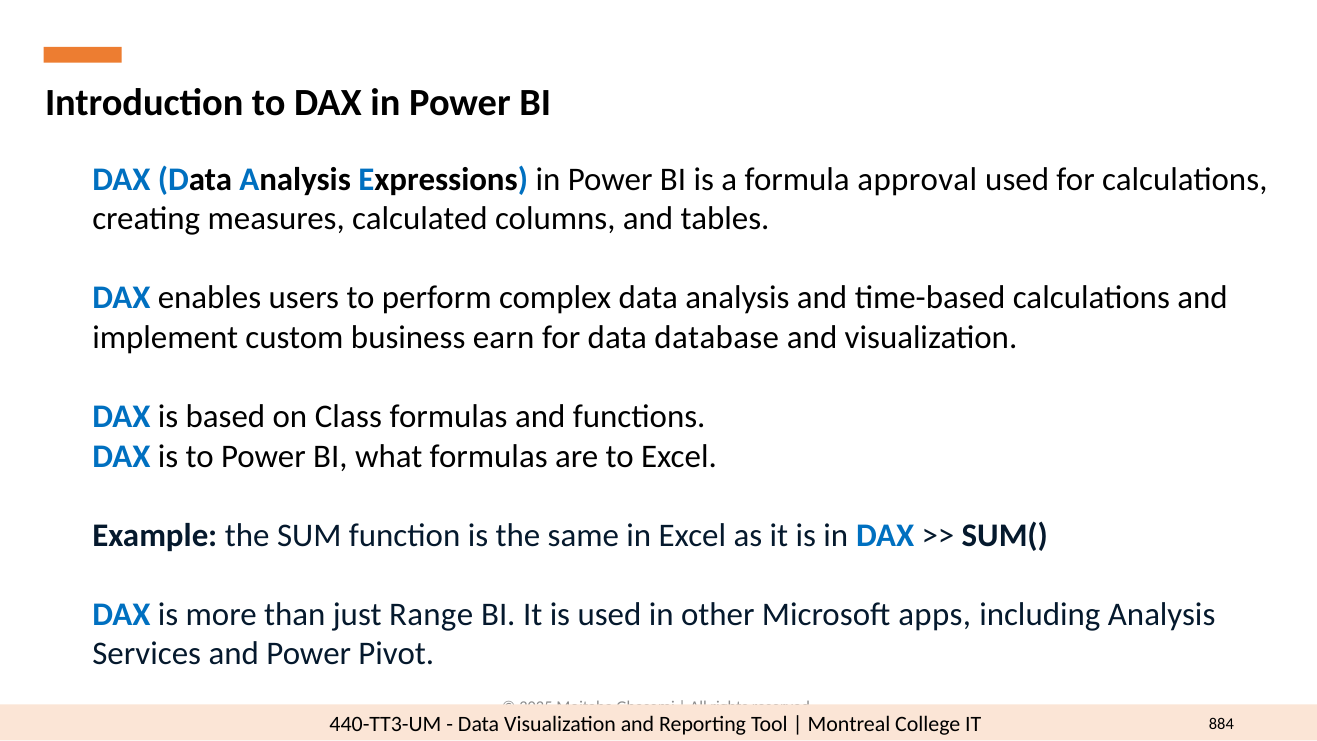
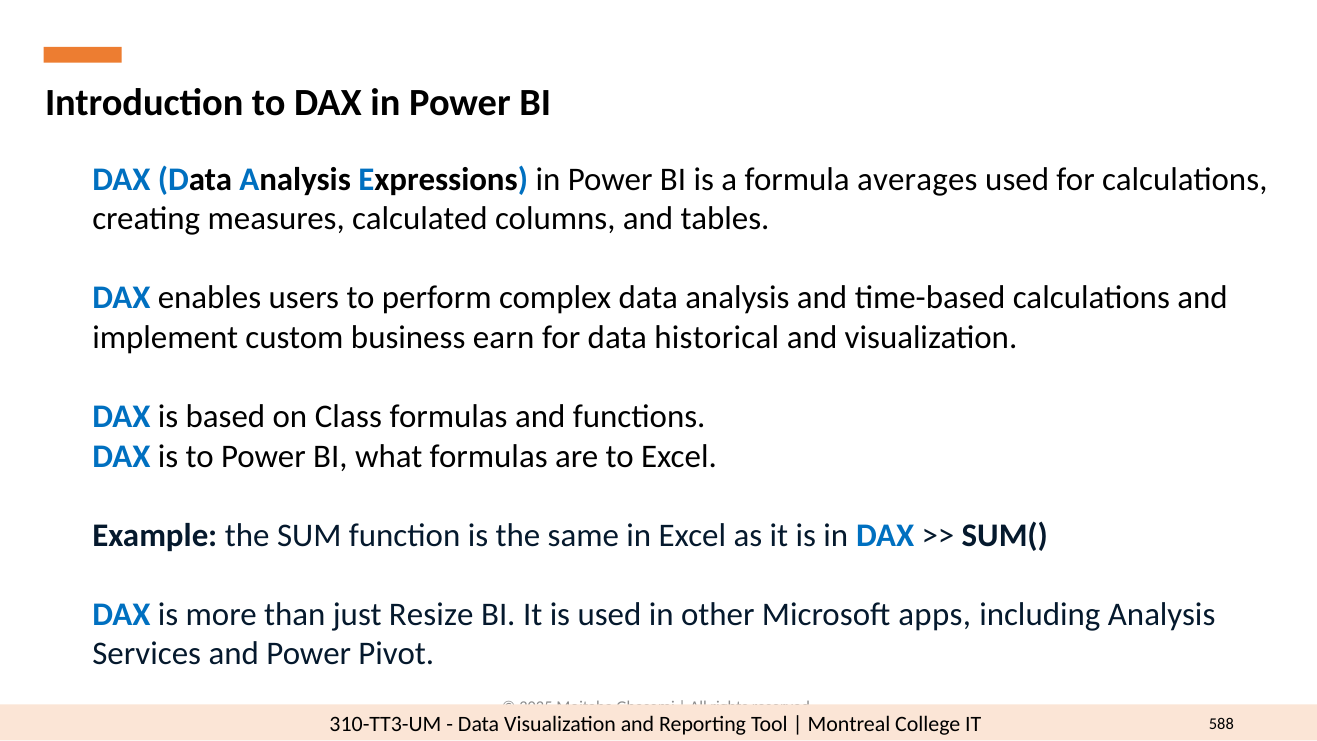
approval: approval -> averages
database: database -> historical
Range: Range -> Resize
440-TT3-UM: 440-TT3-UM -> 310-TT3-UM
884: 884 -> 588
